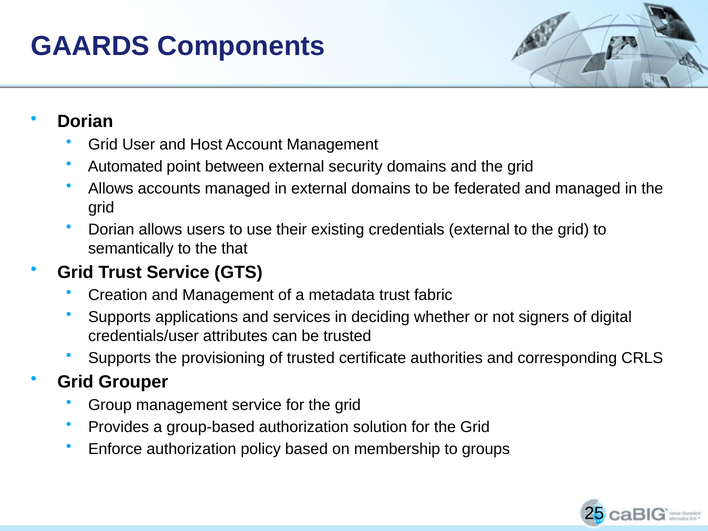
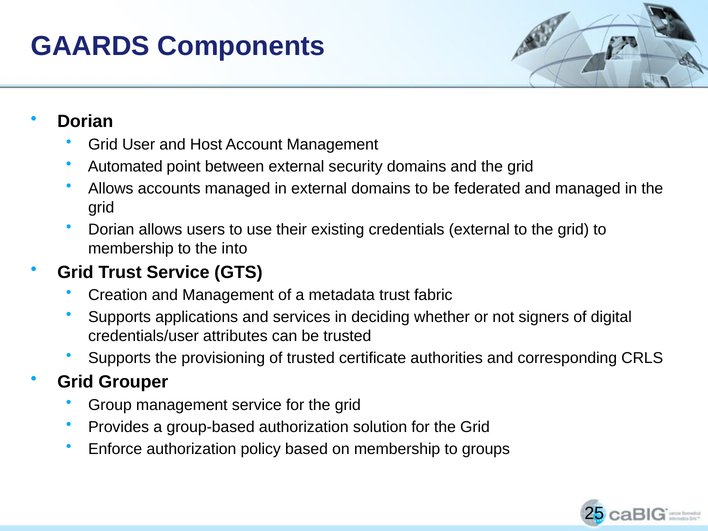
semantically at (131, 248): semantically -> membership
that: that -> into
